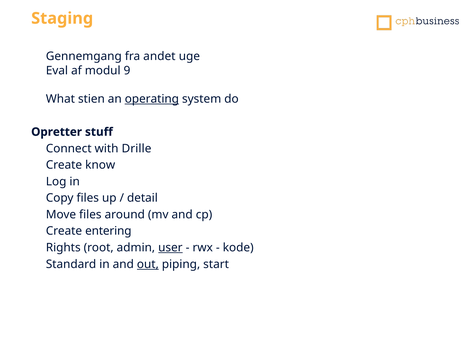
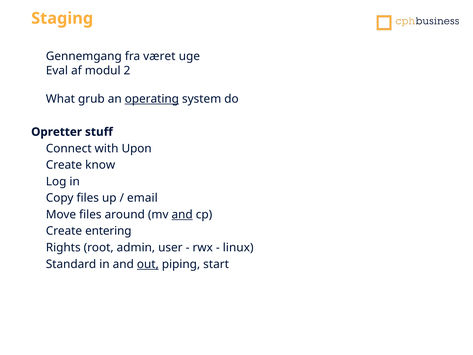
andet: andet -> været
9: 9 -> 2
stien: stien -> grub
Drille: Drille -> Upon
detail: detail -> email
and at (182, 214) underline: none -> present
user underline: present -> none
kode: kode -> linux
